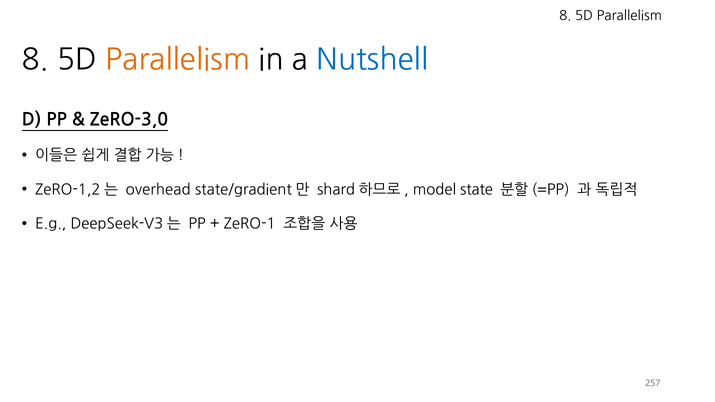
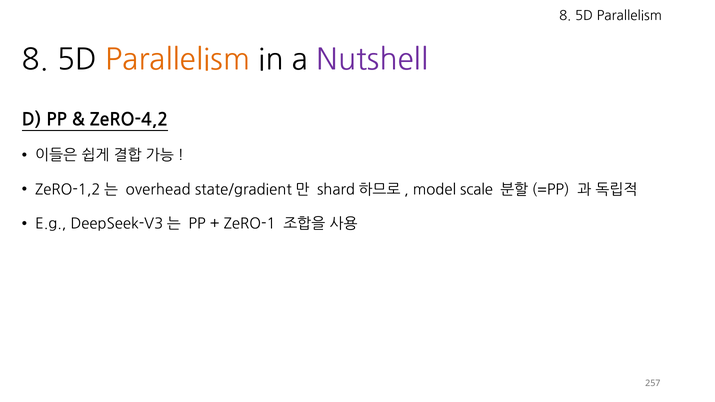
Nutshell colour: blue -> purple
ZeRO-3,0: ZeRO-3,0 -> ZeRO-4,2
state: state -> scale
